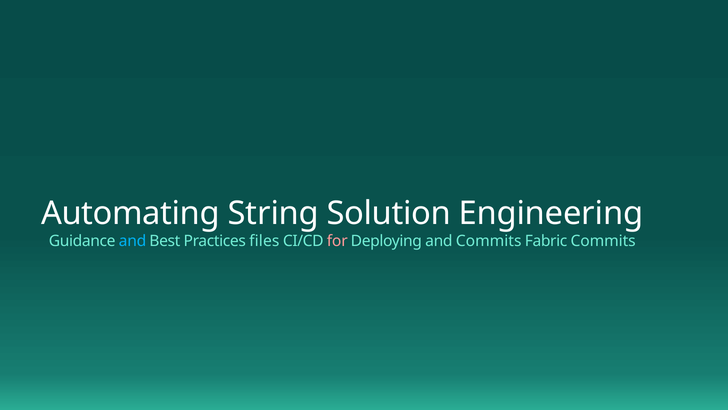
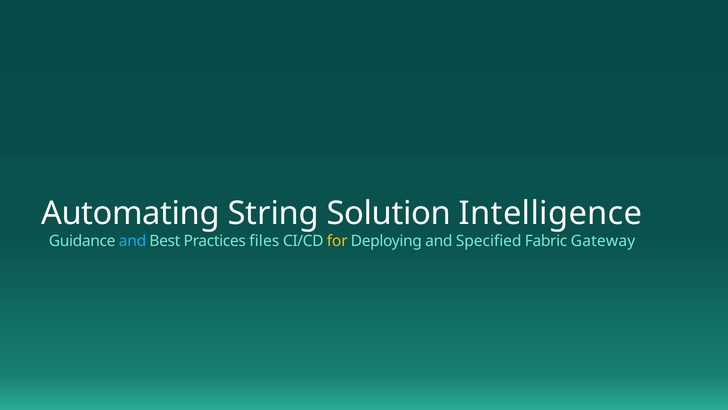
Engineering: Engineering -> Intelligence
for colour: pink -> yellow
and Commits: Commits -> Specified
Fabric Commits: Commits -> Gateway
